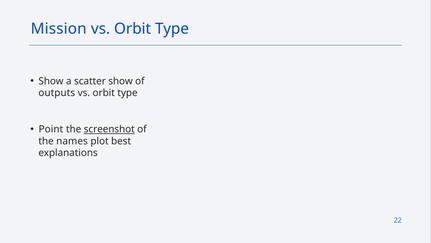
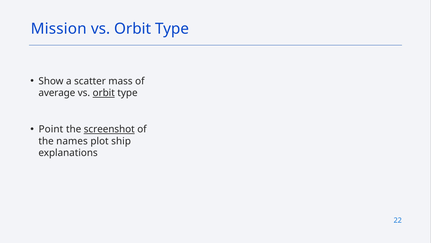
scatter show: show -> mass
outputs: outputs -> average
orbit at (104, 93) underline: none -> present
best: best -> ship
